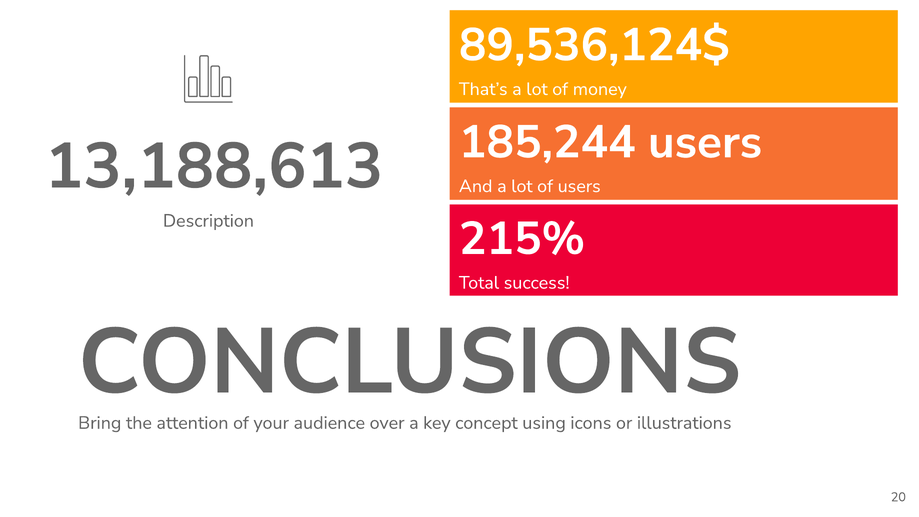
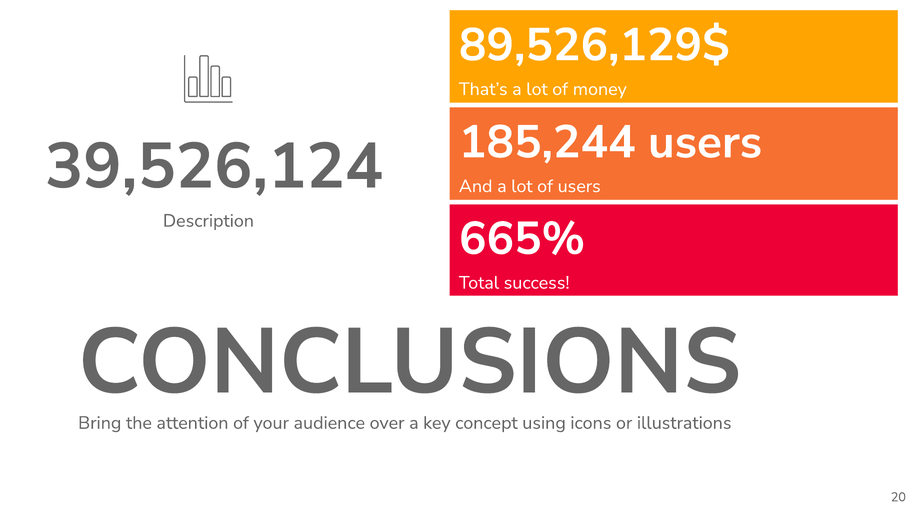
89,536,124$: 89,536,124$ -> 89,526,129$
13,188,613: 13,188,613 -> 39,526,124
215%: 215% -> 665%
